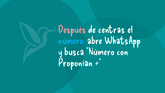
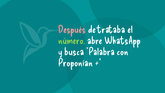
centras: centras -> trataba
número at (72, 41) colour: light blue -> light green
busca Número: Número -> Palabra
